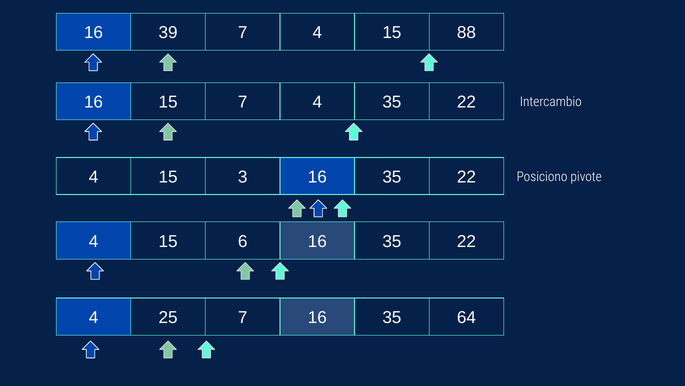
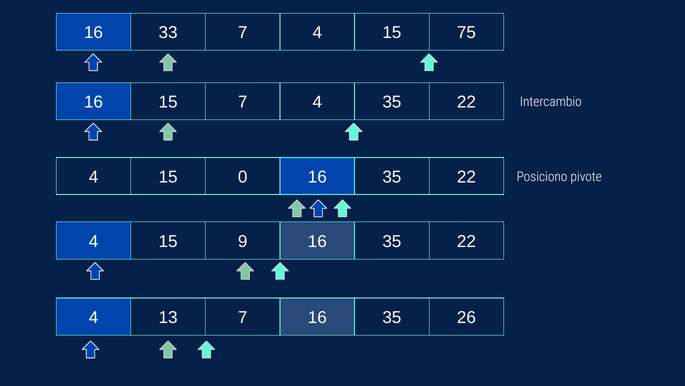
39: 39 -> 33
88: 88 -> 75
3: 3 -> 0
6: 6 -> 9
25: 25 -> 13
64: 64 -> 26
